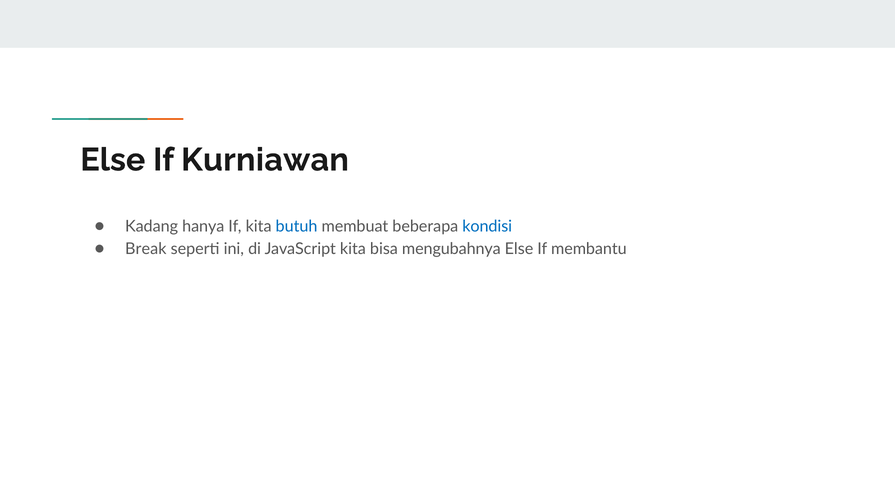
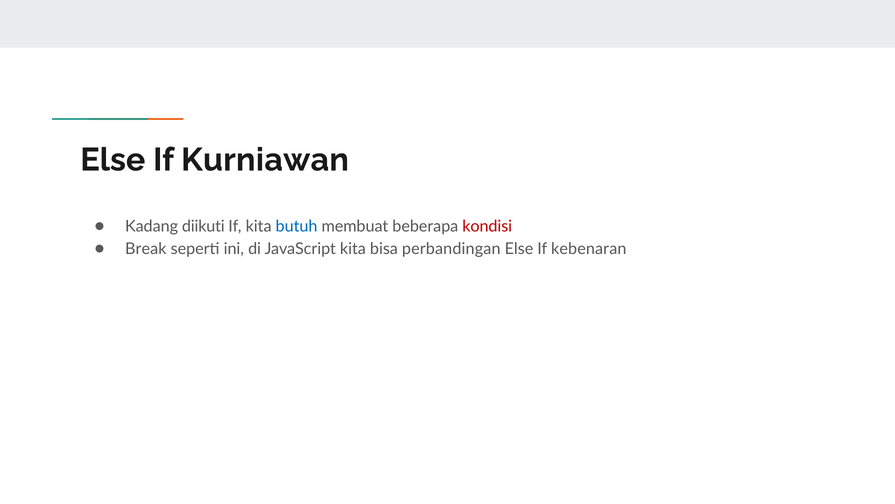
hanya: hanya -> diikuti
kondisi colour: blue -> red
mengubahnya: mengubahnya -> perbandingan
membantu: membantu -> kebenaran
